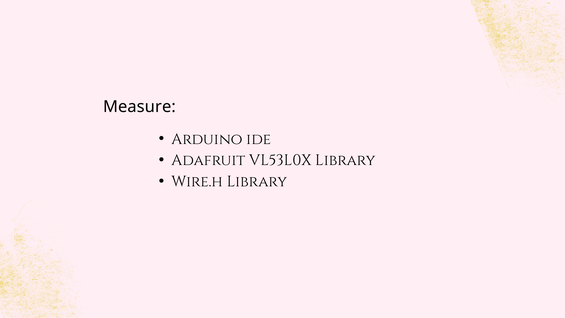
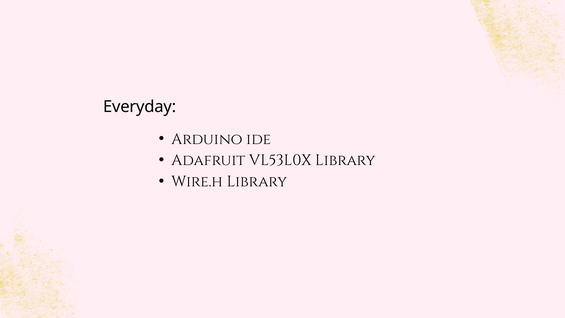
Measure: Measure -> Everyday
